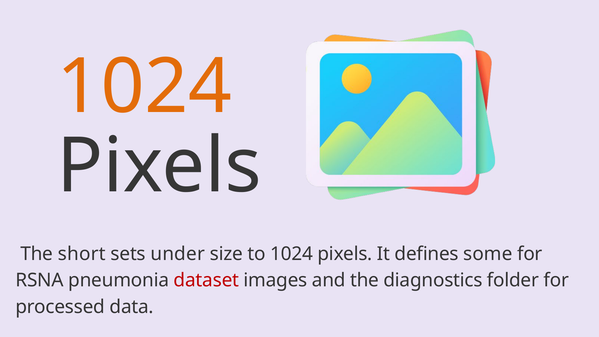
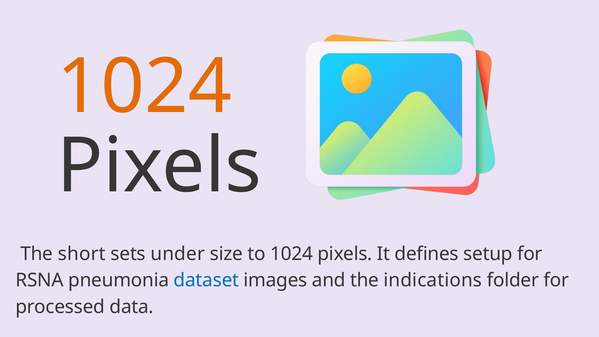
some: some -> setup
dataset colour: red -> blue
diagnostics: diagnostics -> indications
